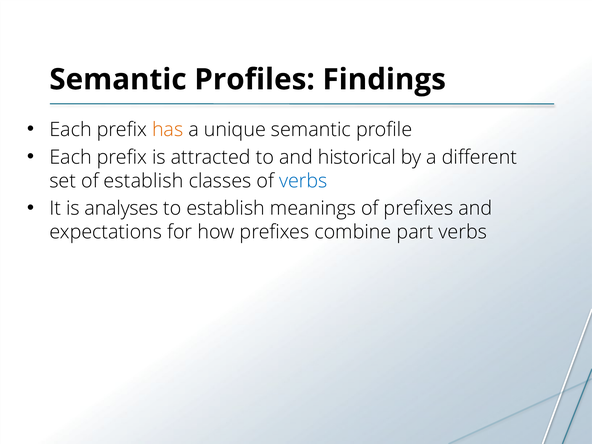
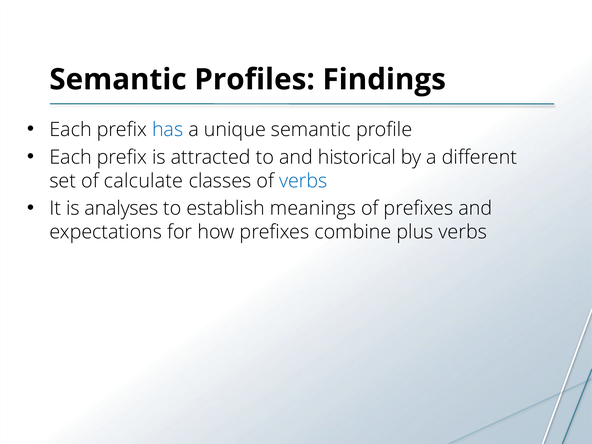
has colour: orange -> blue
of establish: establish -> calculate
part: part -> plus
